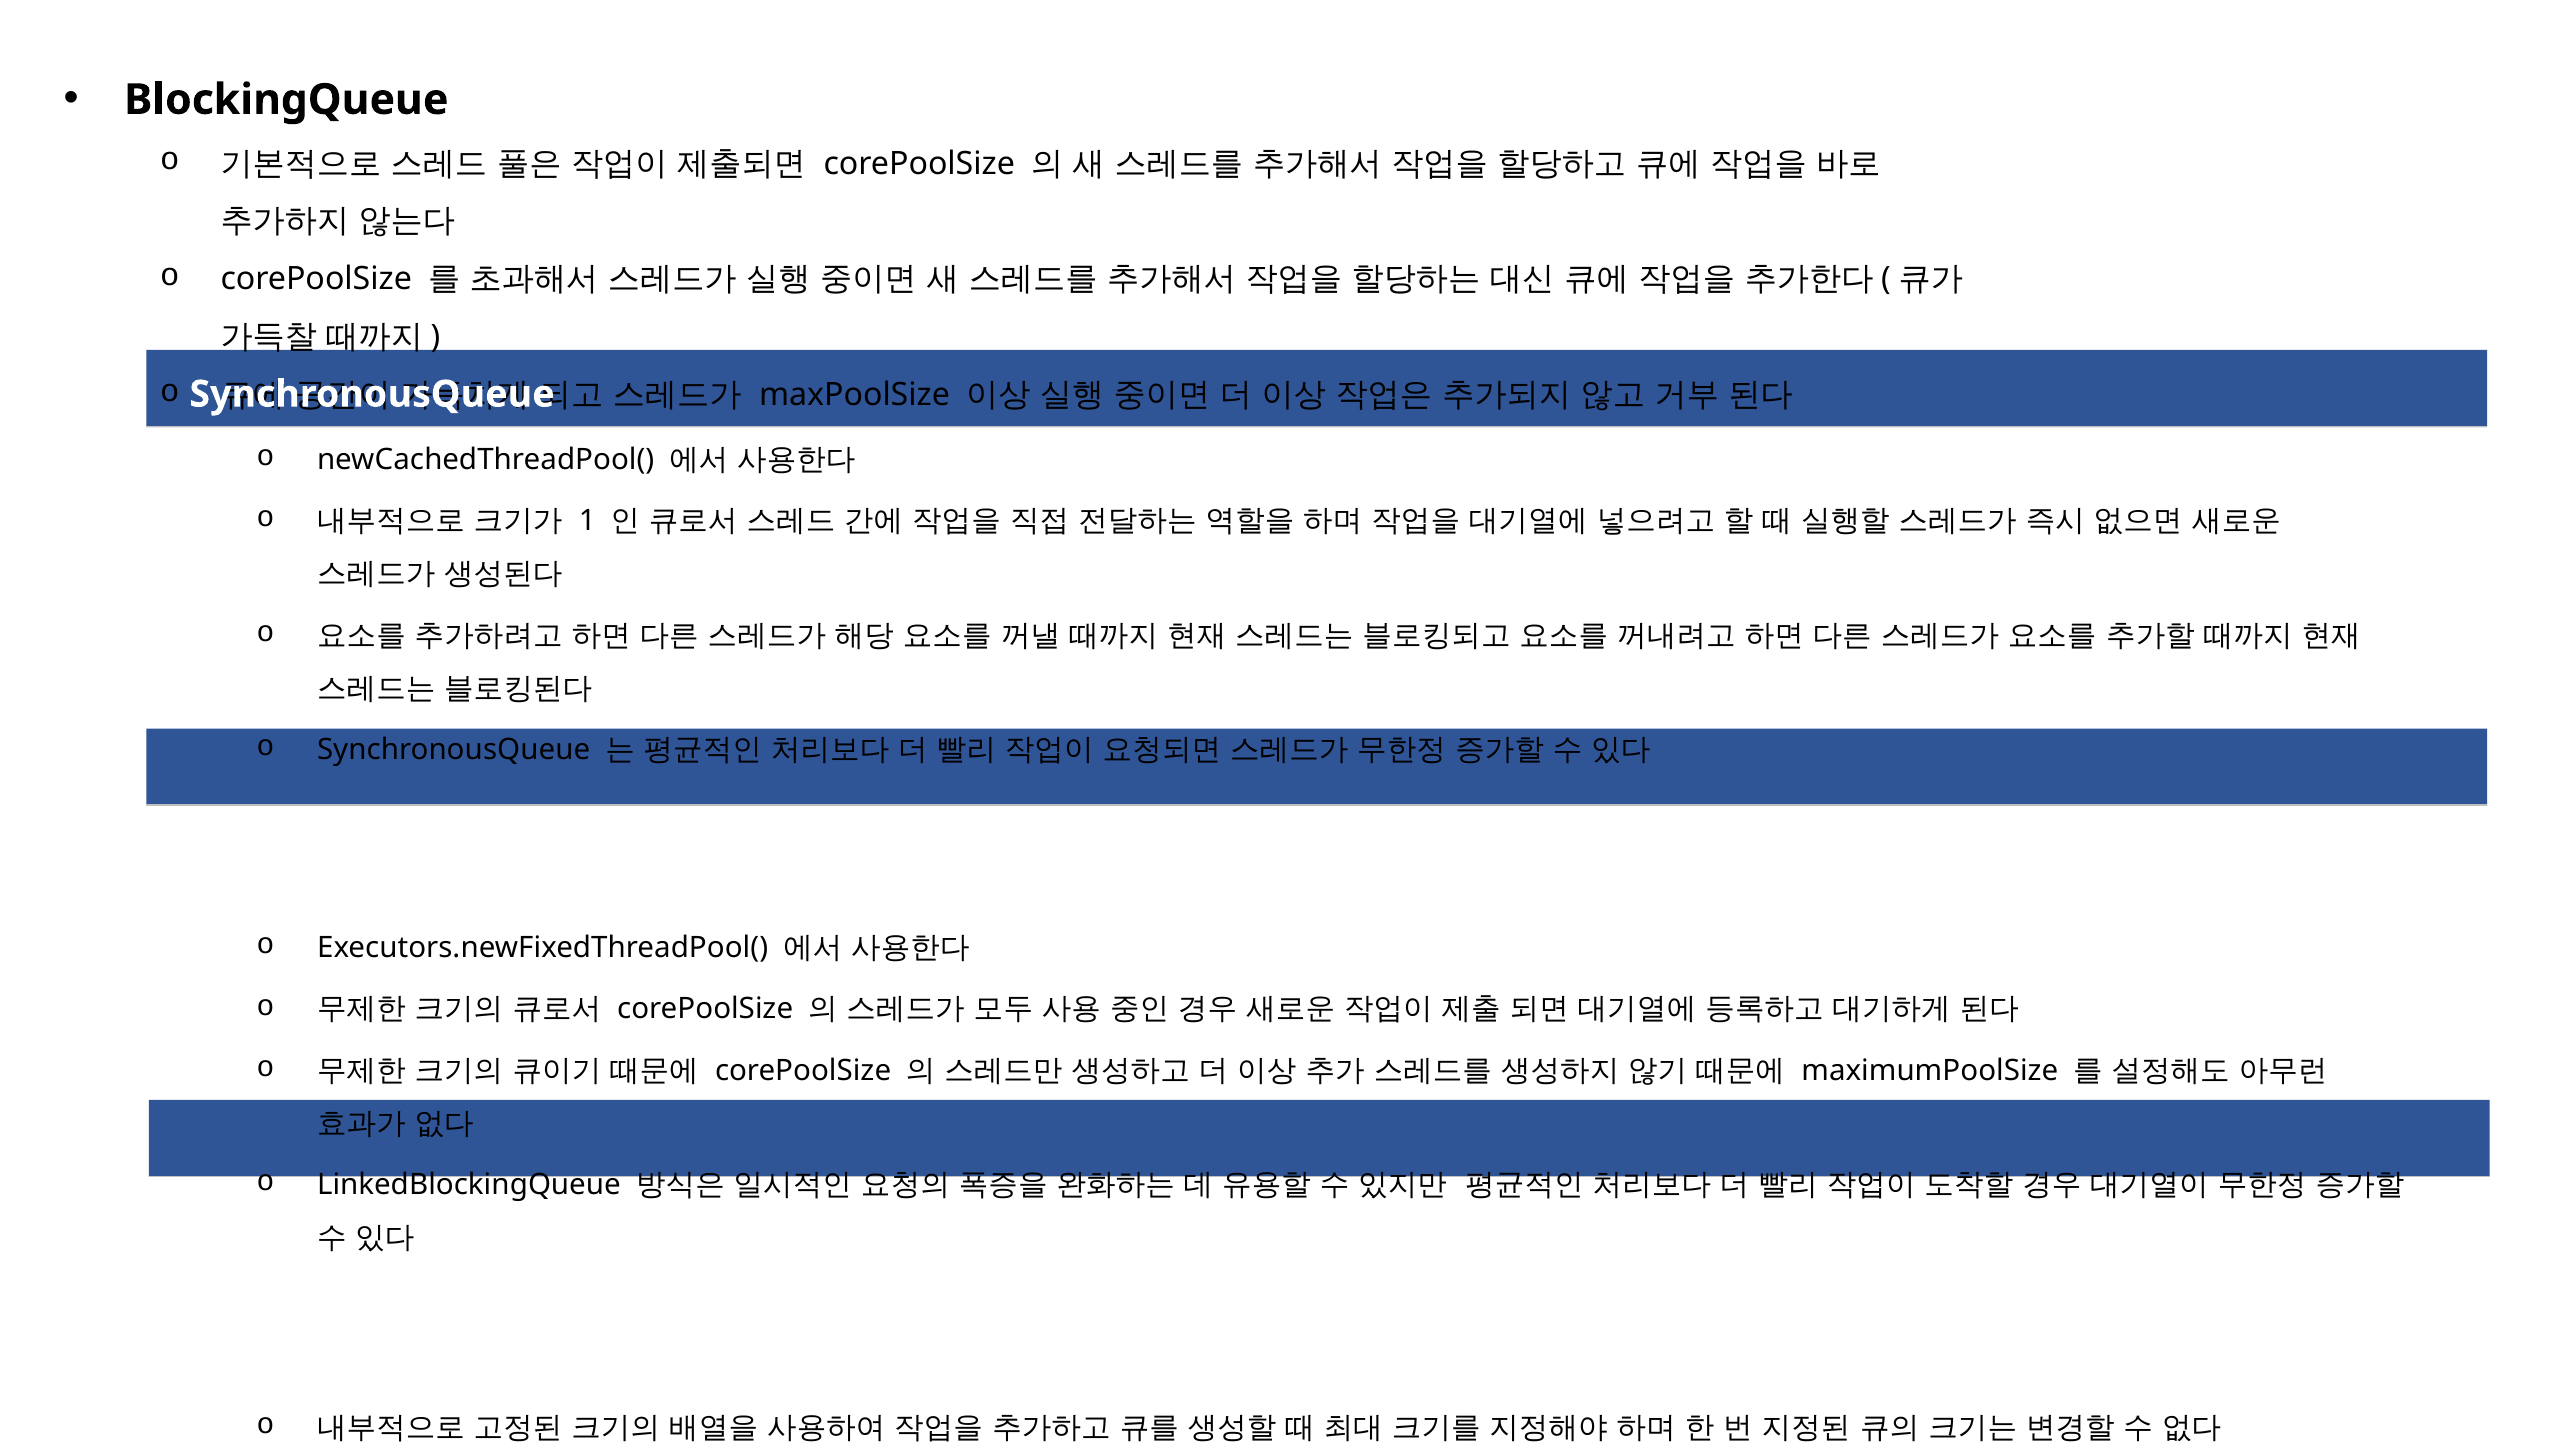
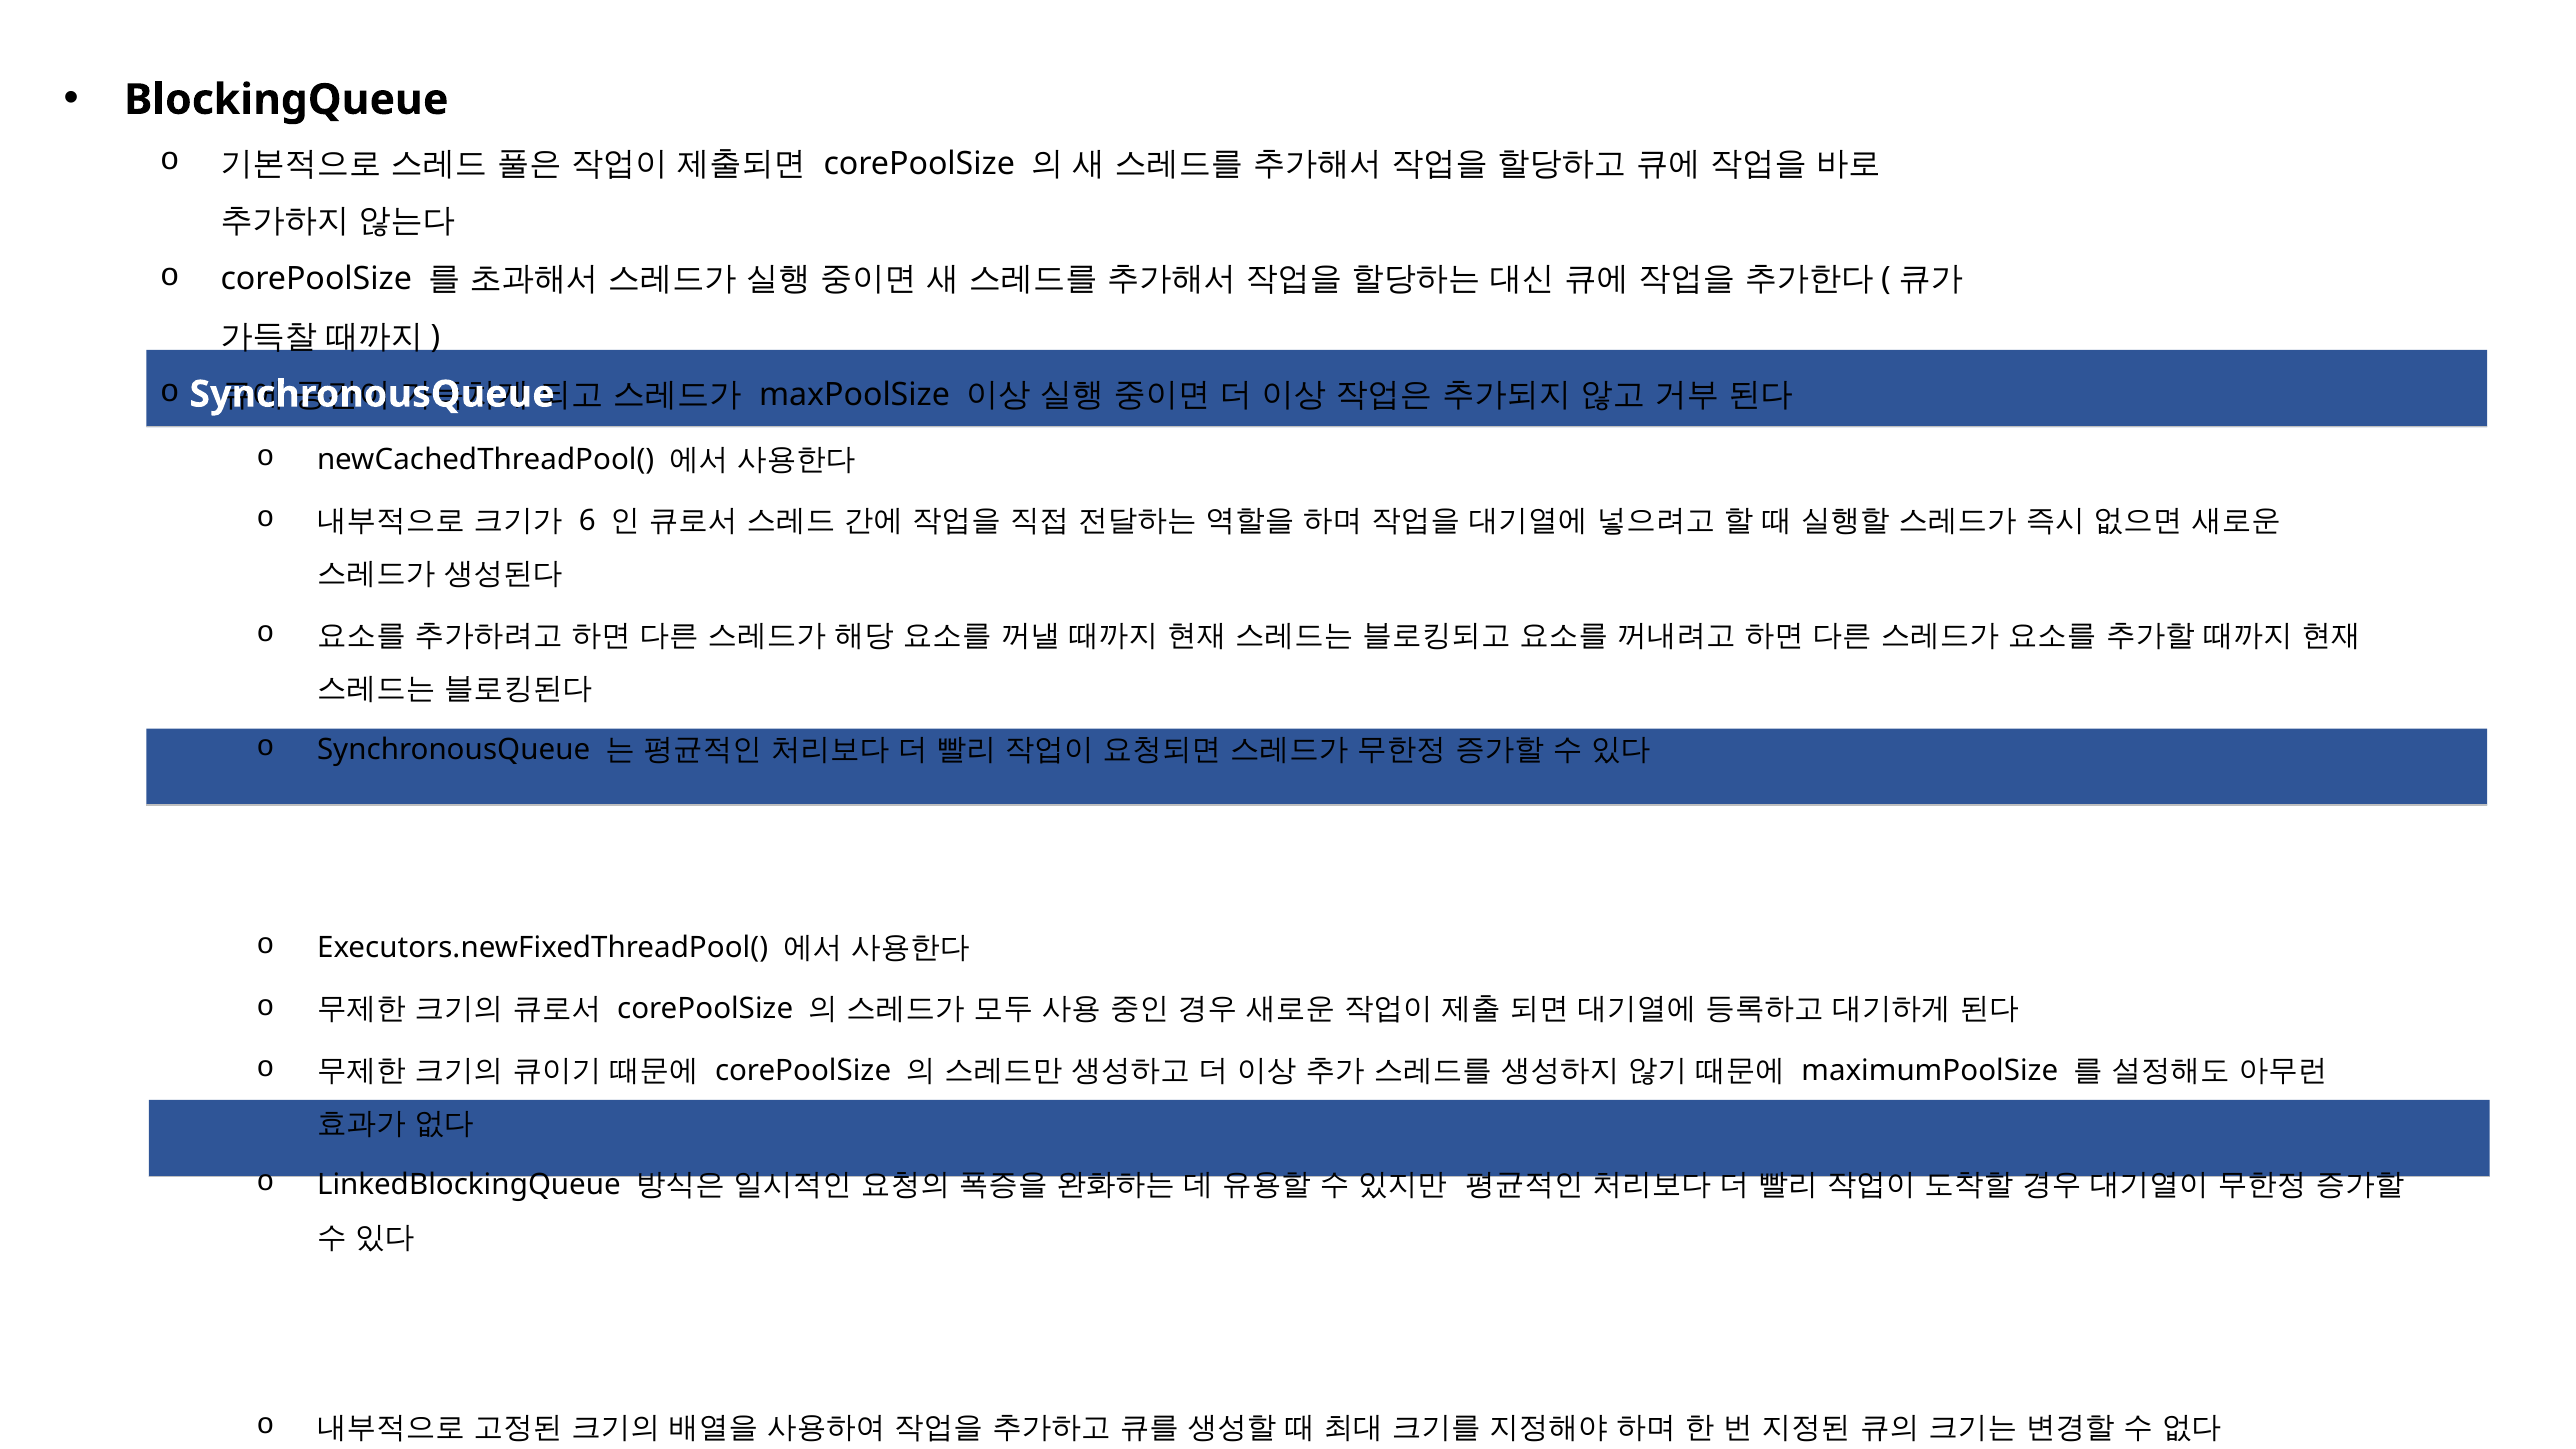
1: 1 -> 6
